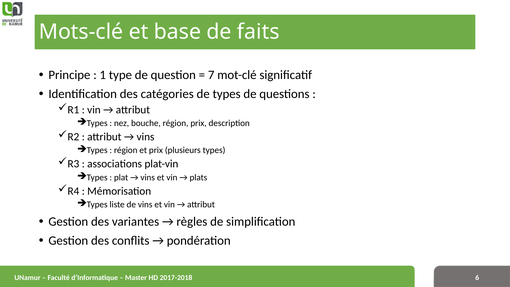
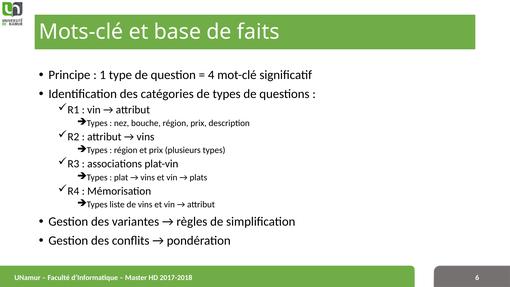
7: 7 -> 4
